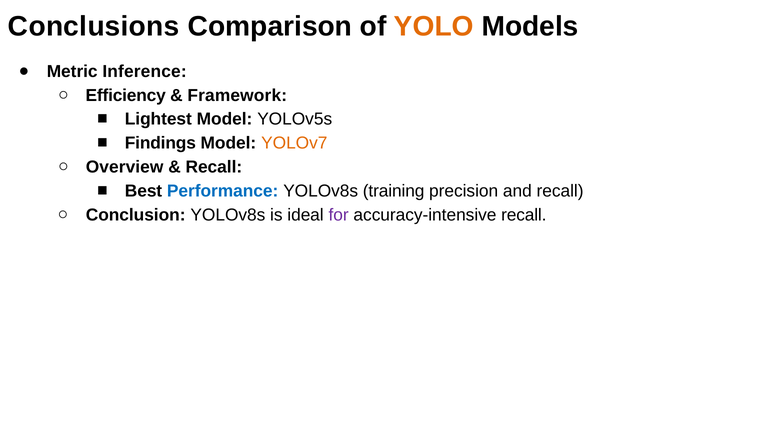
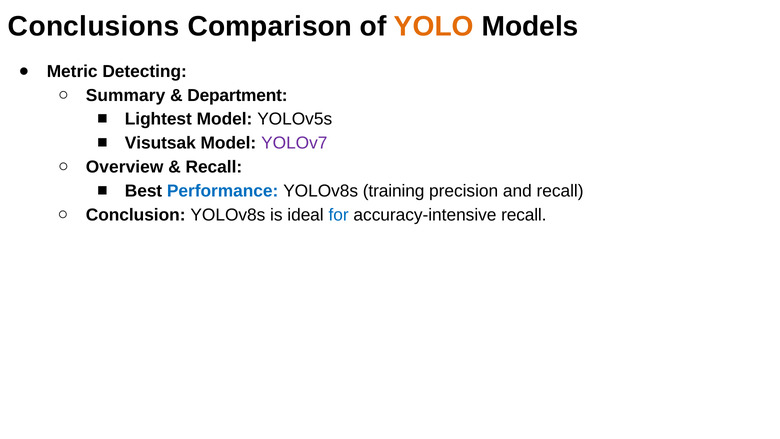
Inference: Inference -> Detecting
Efficiency: Efficiency -> Summary
Framework: Framework -> Department
Findings: Findings -> Visutsak
YOLOv7 colour: orange -> purple
for colour: purple -> blue
